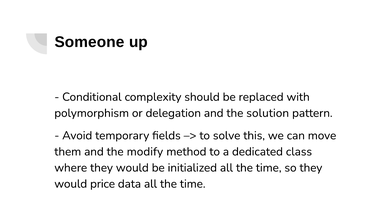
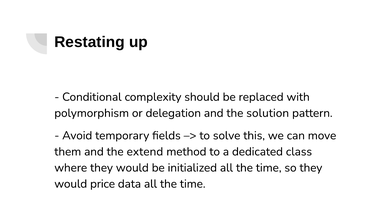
Someone: Someone -> Restating
modify: modify -> extend
